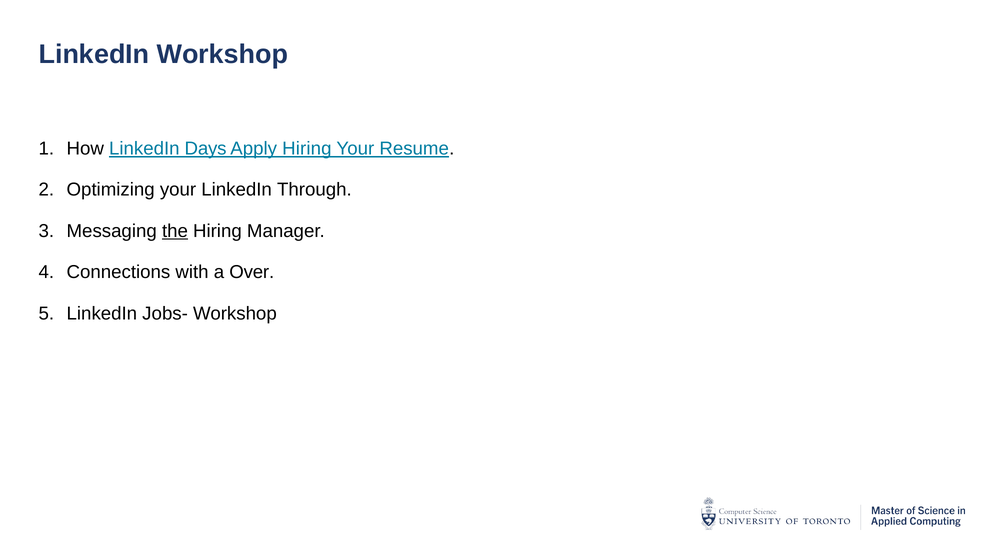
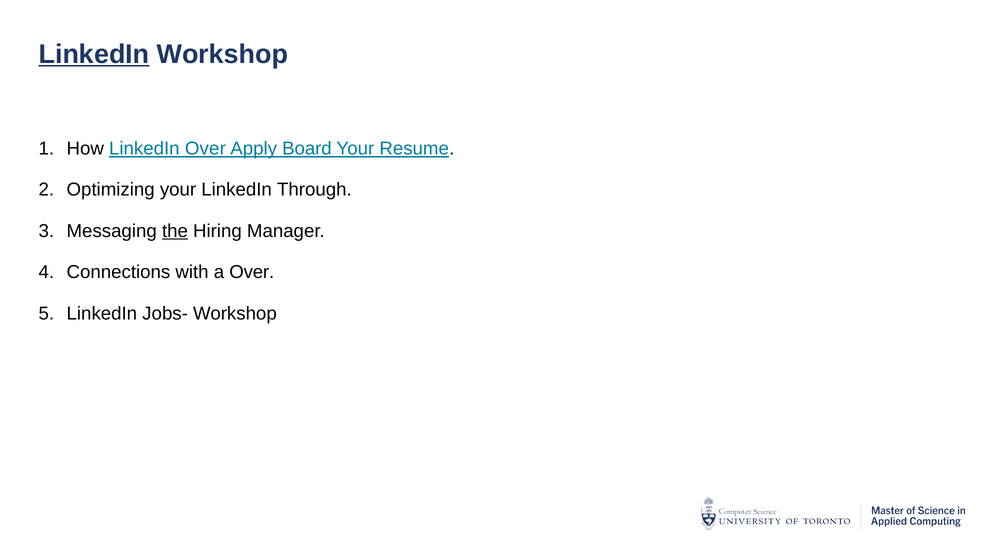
LinkedIn at (94, 54) underline: none -> present
LinkedIn Days: Days -> Over
Apply Hiring: Hiring -> Board
